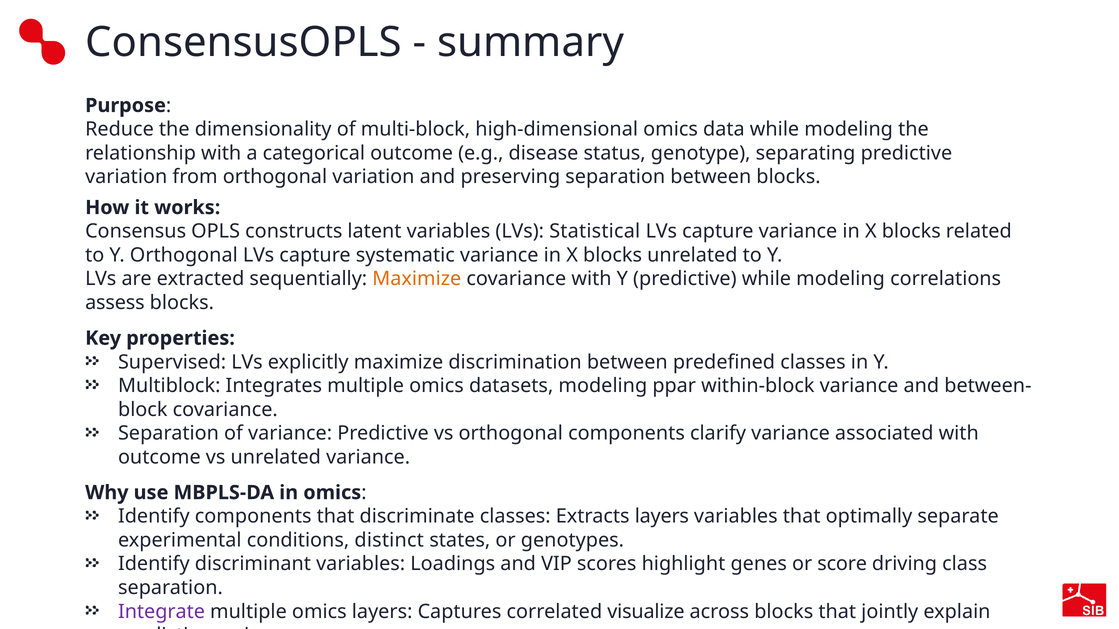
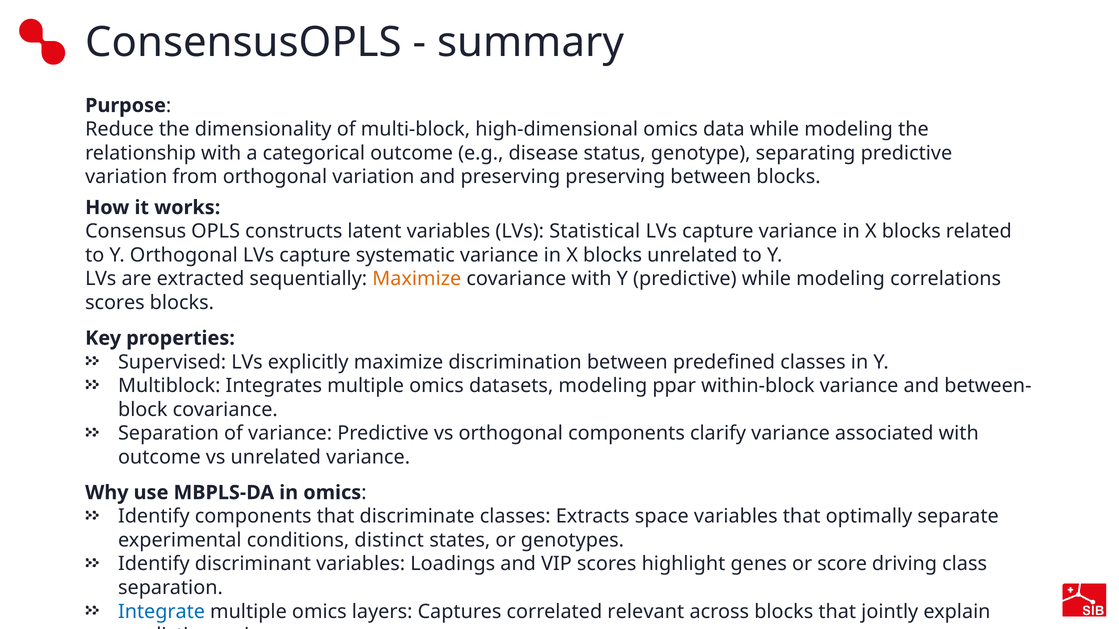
preserving separation: separation -> preserving
assess at (115, 303): assess -> scores
Extracts layers: layers -> space
Integrate colour: purple -> blue
visualize: visualize -> relevant
